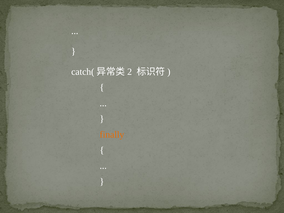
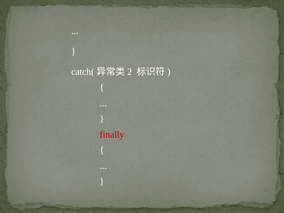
finally colour: orange -> red
